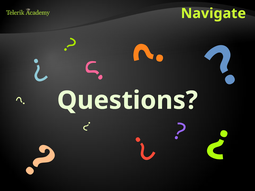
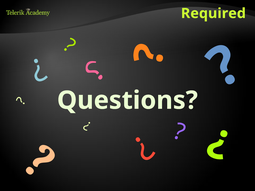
Navigate: Navigate -> Required
